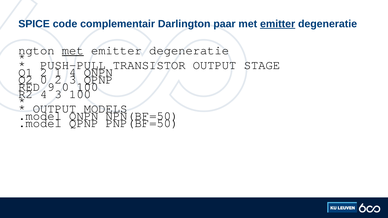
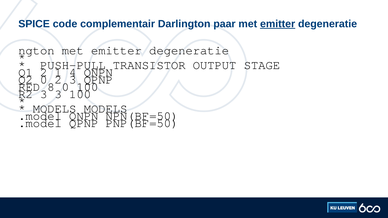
met at (73, 51) underline: present -> none
9: 9 -> 8
4 at (44, 94): 4 -> 3
OUTPUT at (55, 109): OUTPUT -> MODELS
